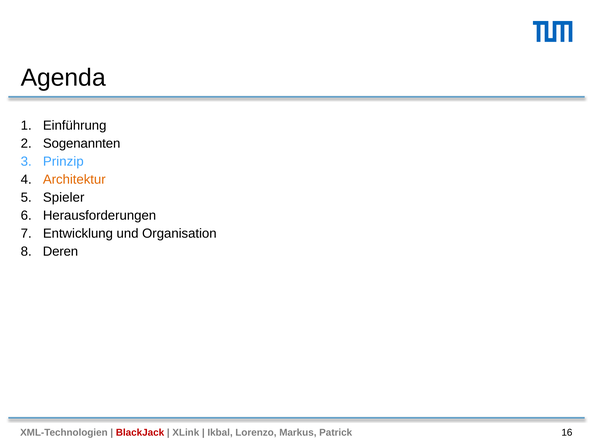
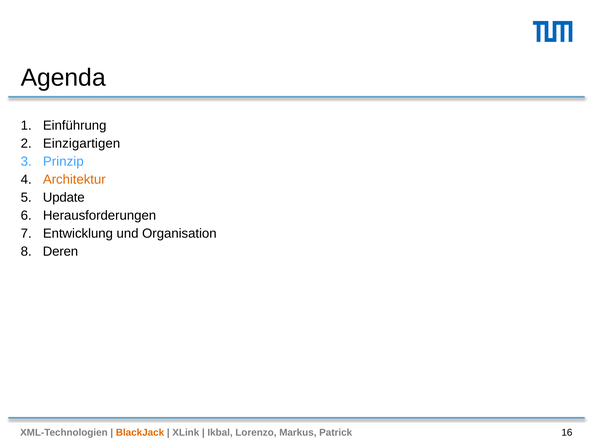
Sogenannten: Sogenannten -> Einzigartigen
Spieler: Spieler -> Update
BlackJack colour: red -> orange
